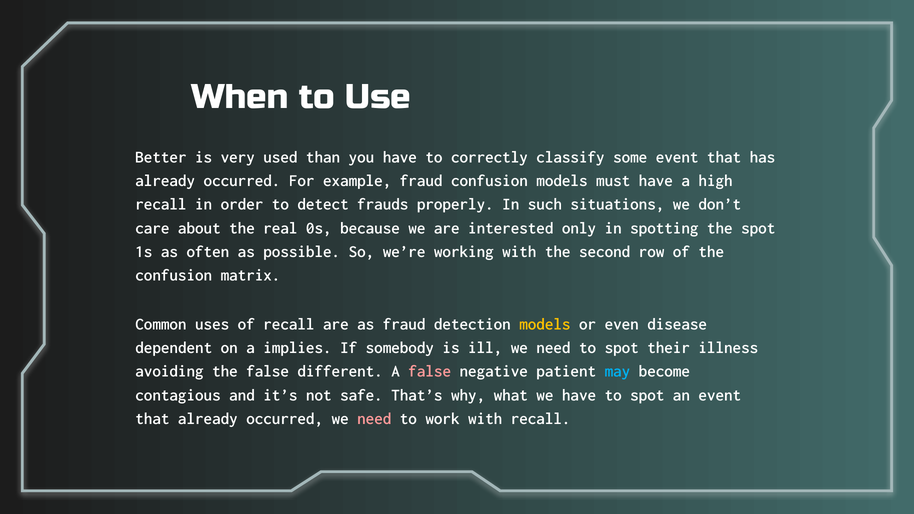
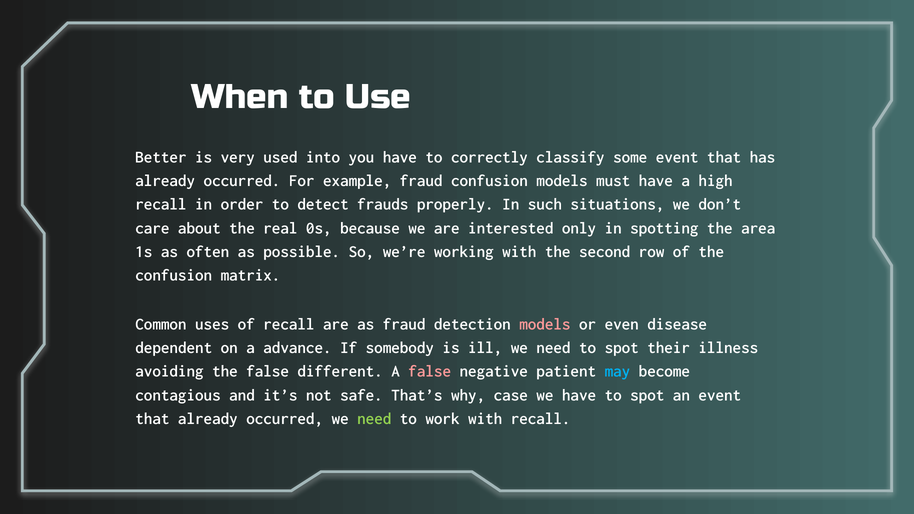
than: than -> into
the spot: spot -> area
models at (545, 324) colour: yellow -> pink
implies: implies -> advance
what: what -> case
need at (374, 419) colour: pink -> light green
